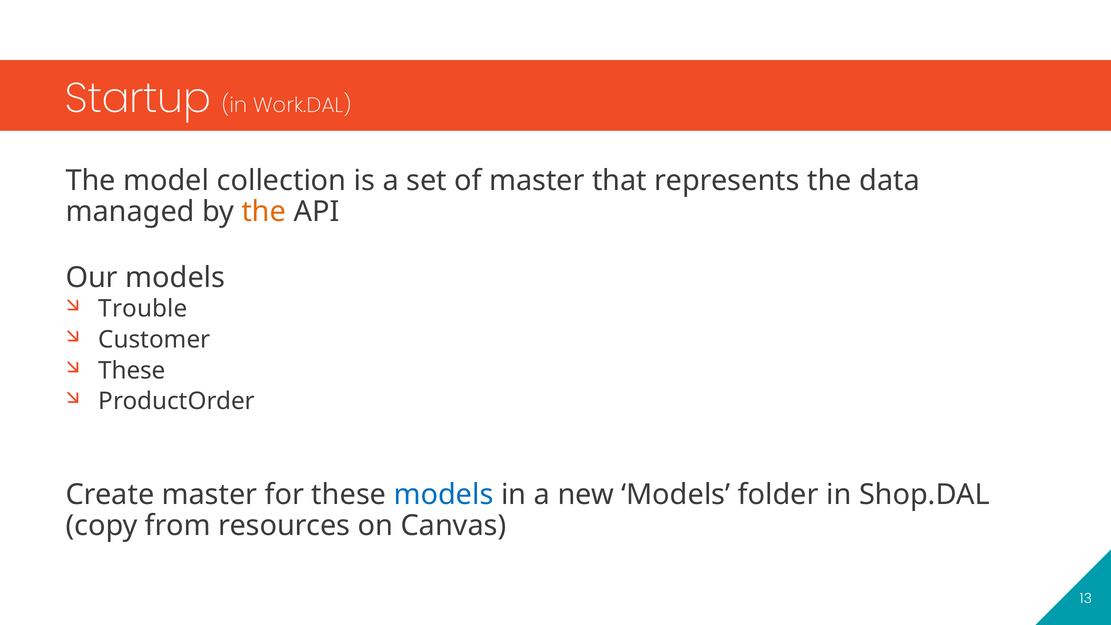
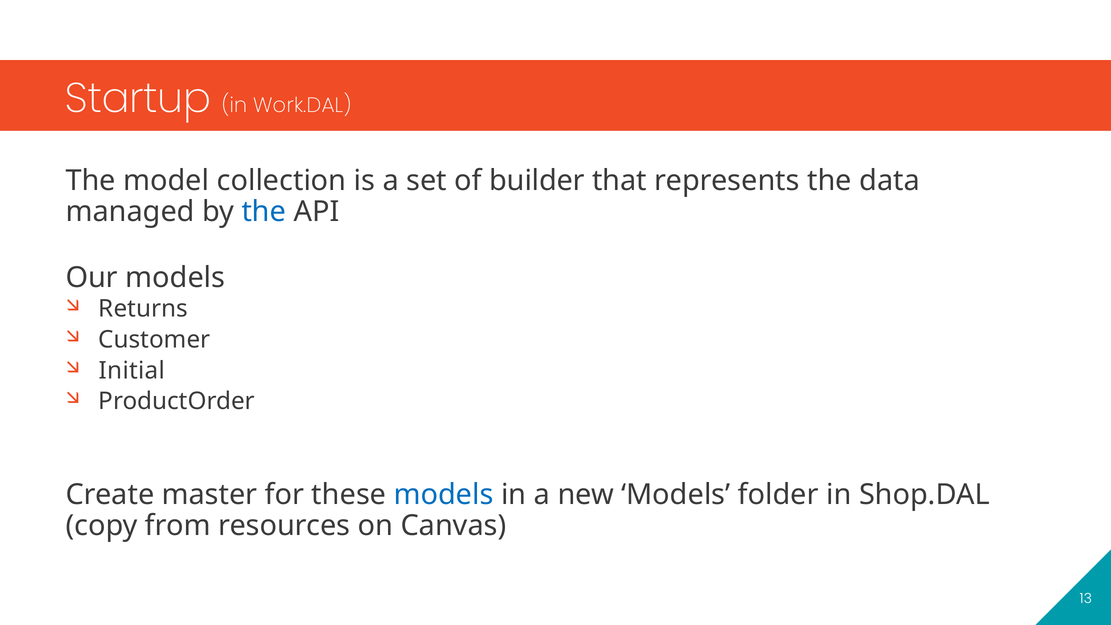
of master: master -> builder
the at (264, 212) colour: orange -> blue
Trouble: Trouble -> Returns
These at (132, 371): These -> Initial
